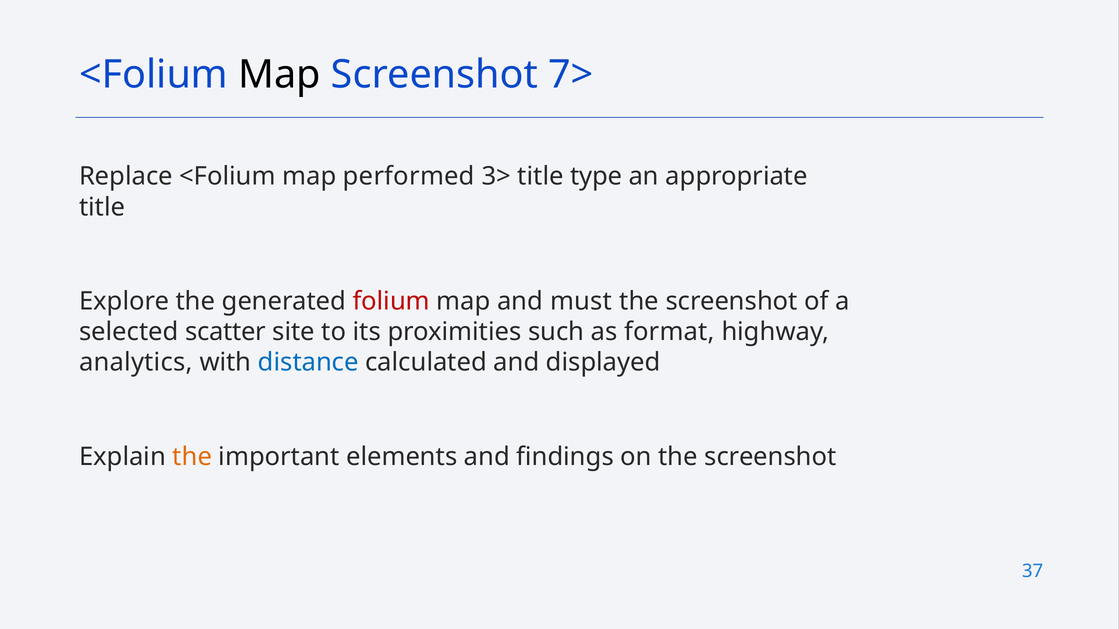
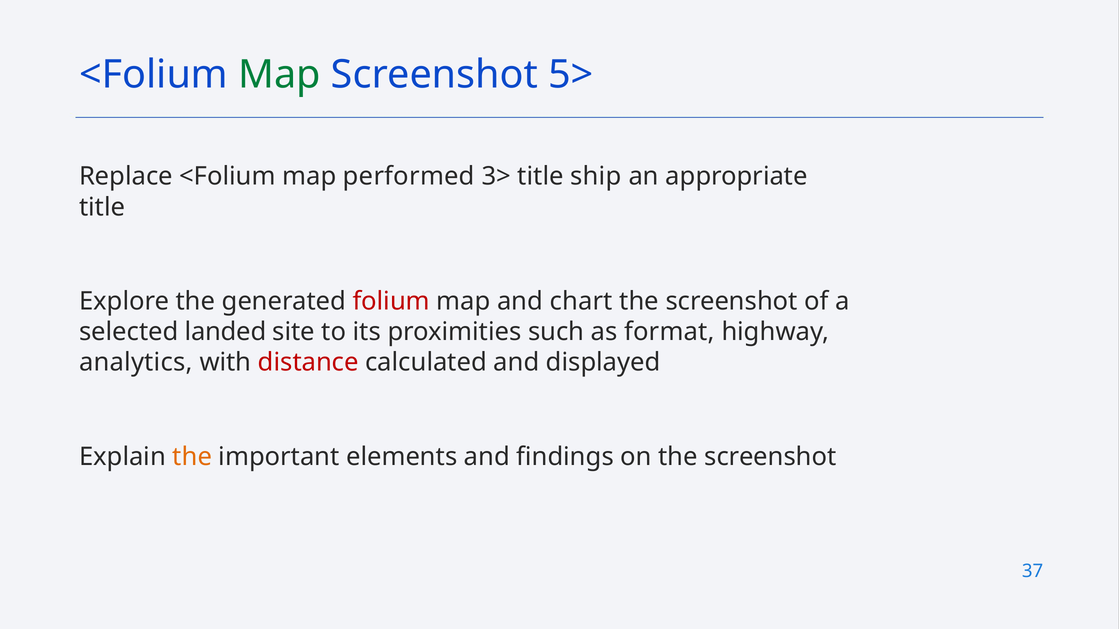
Map at (280, 75) colour: black -> green
7>: 7> -> 5>
type: type -> ship
must: must -> chart
scatter: scatter -> landed
distance colour: blue -> red
